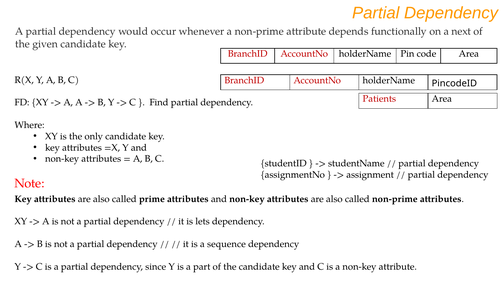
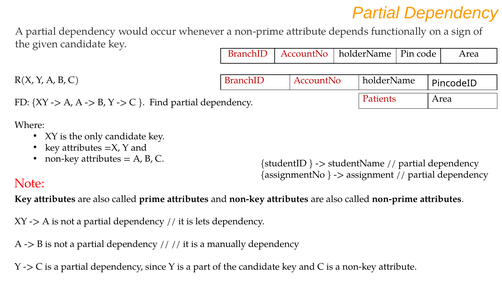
next: next -> sign
sequence: sequence -> manually
